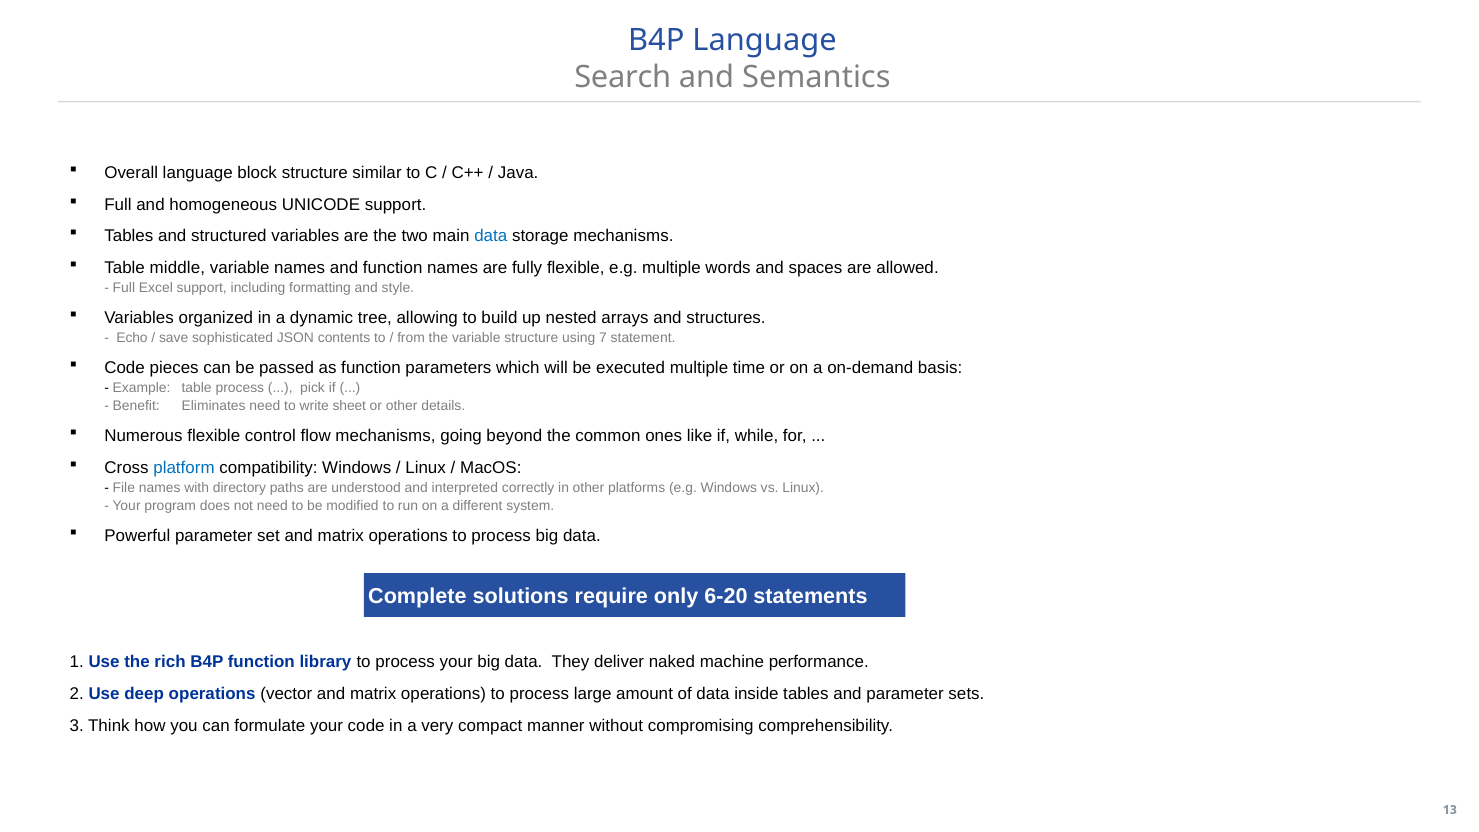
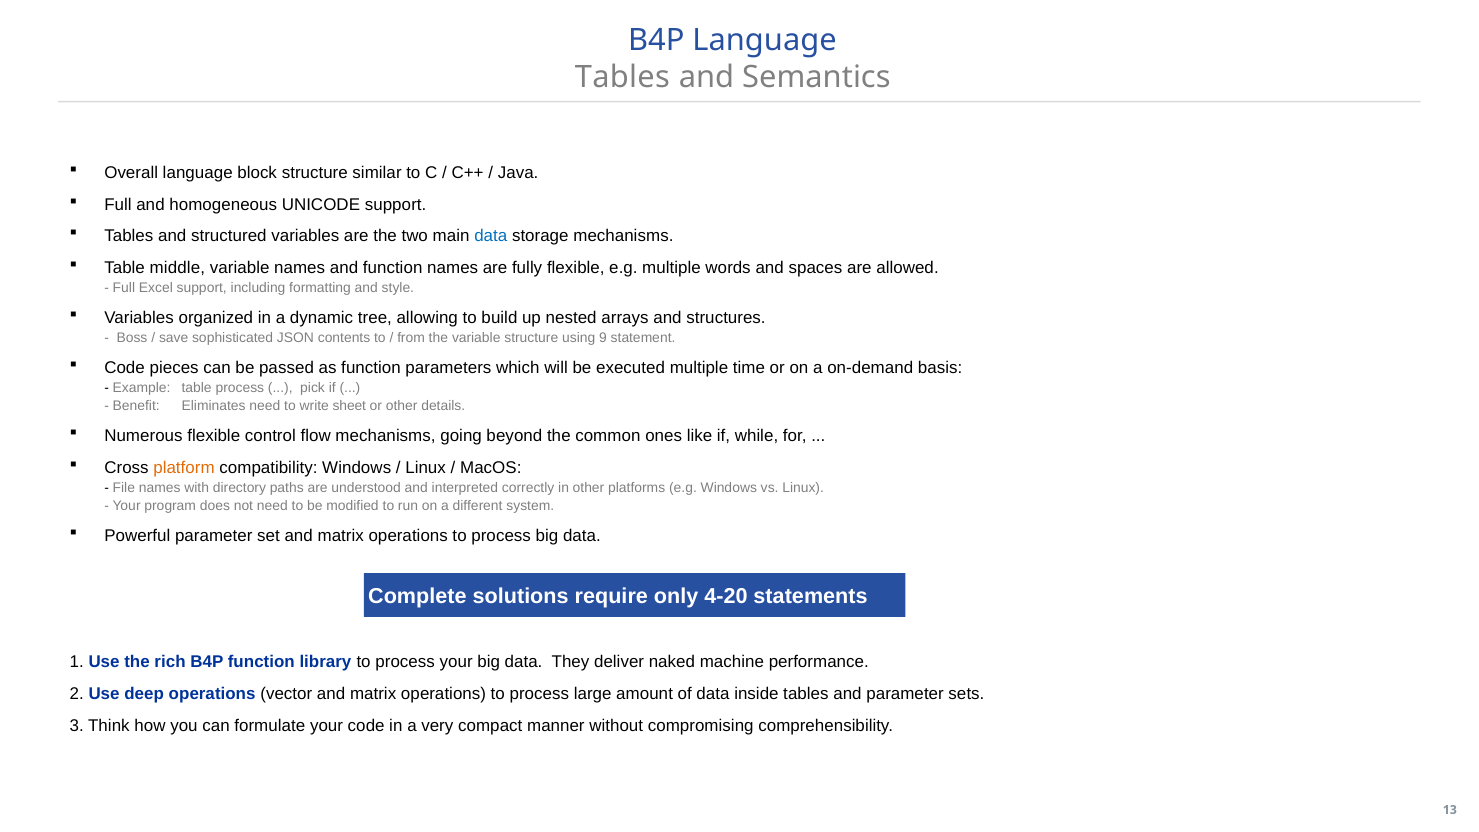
Search at (623, 78): Search -> Tables
Echo: Echo -> Boss
7: 7 -> 9
platform colour: blue -> orange
6-20: 6-20 -> 4-20
